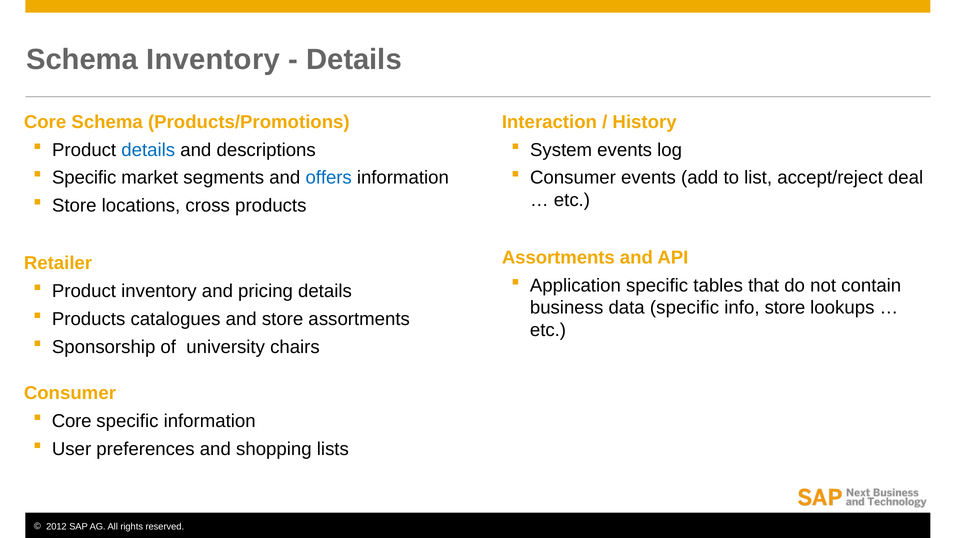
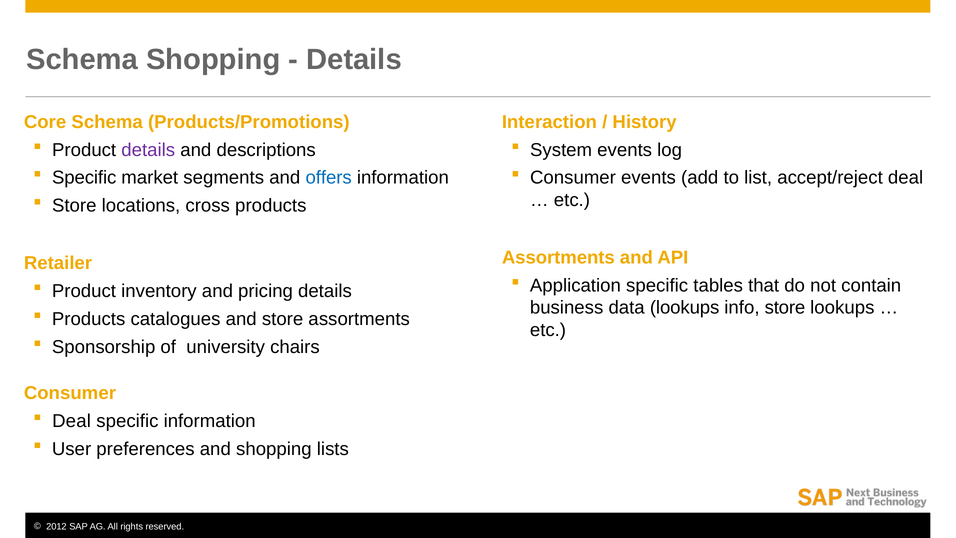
Schema Inventory: Inventory -> Shopping
details at (148, 150) colour: blue -> purple
data specific: specific -> lookups
Core at (72, 421): Core -> Deal
